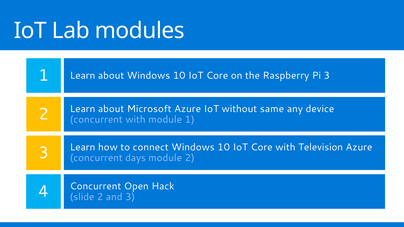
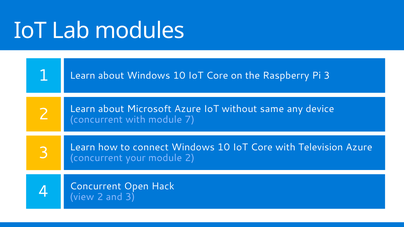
module 1: 1 -> 7
days: days -> your
slide: slide -> view
